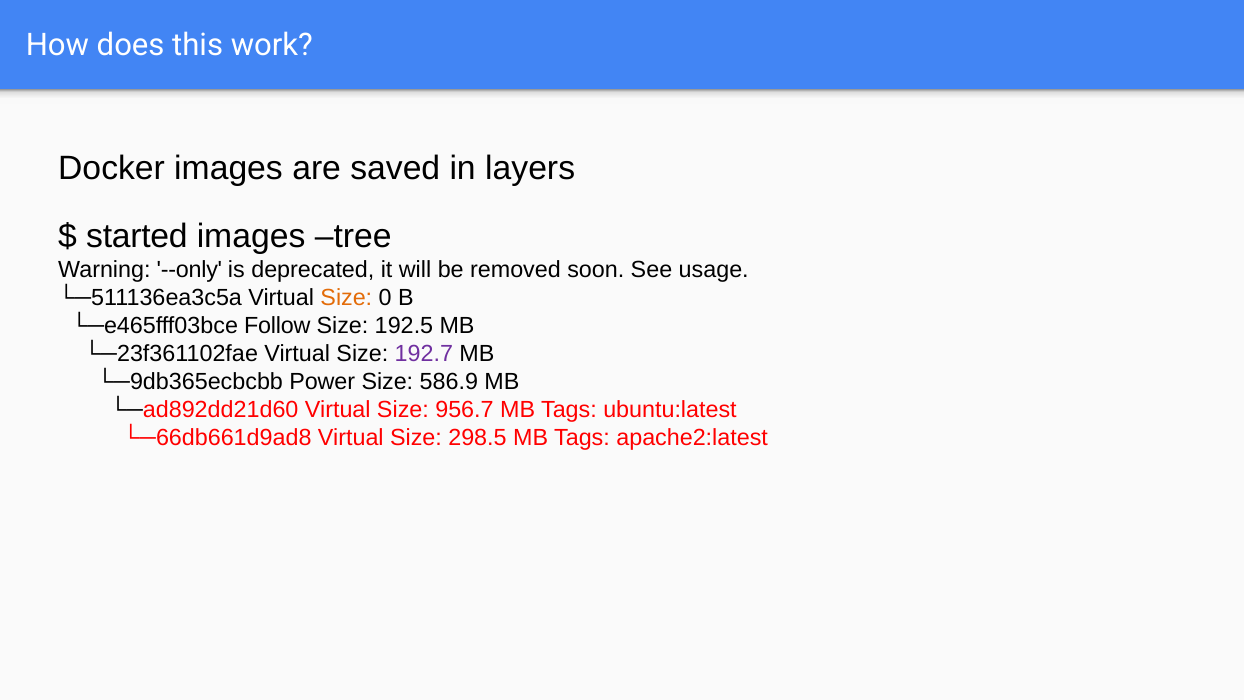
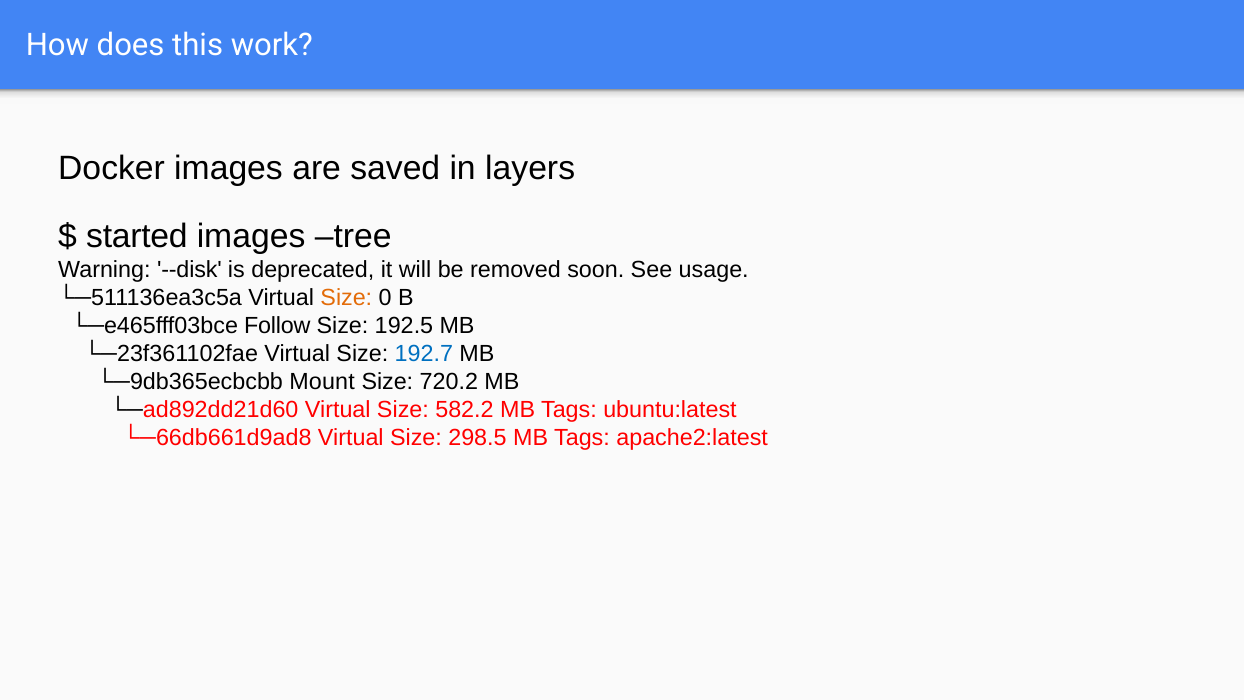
--only: --only -> --disk
192.7 colour: purple -> blue
Power: Power -> Mount
586.9: 586.9 -> 720.2
956.7: 956.7 -> 582.2
